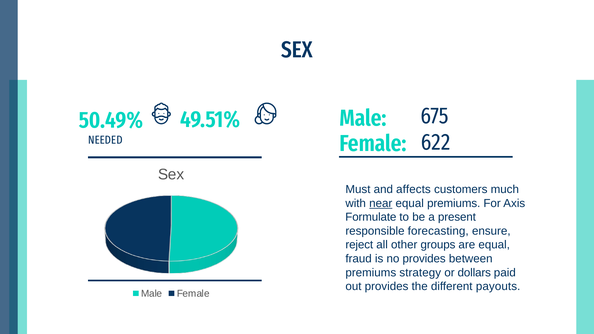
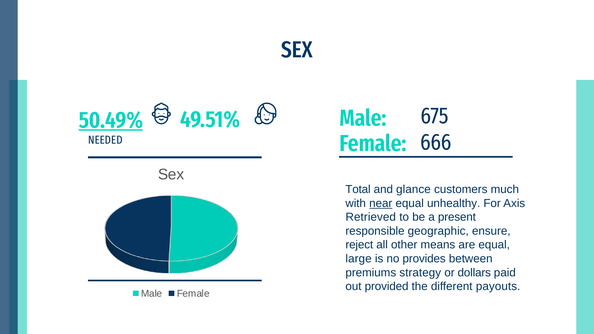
50.49% underline: none -> present
622: 622 -> 666
Must: Must -> Total
affects: affects -> glance
equal premiums: premiums -> unhealthy
Formulate: Formulate -> Retrieved
forecasting: forecasting -> geographic
groups: groups -> means
fraud: fraud -> large
out provides: provides -> provided
